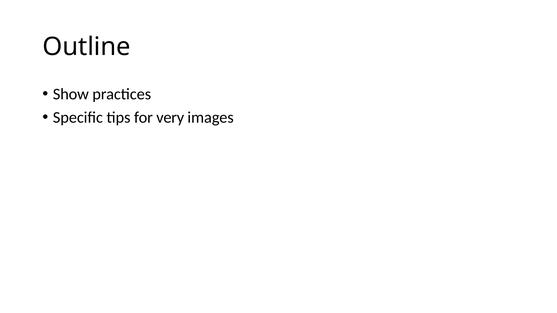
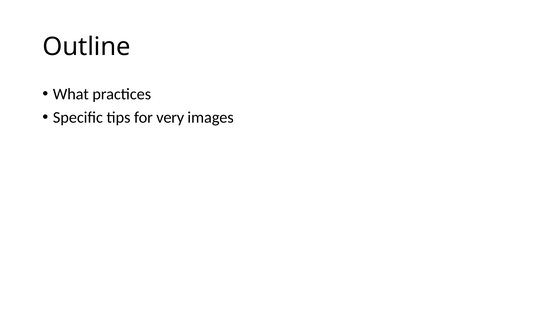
Show: Show -> What
